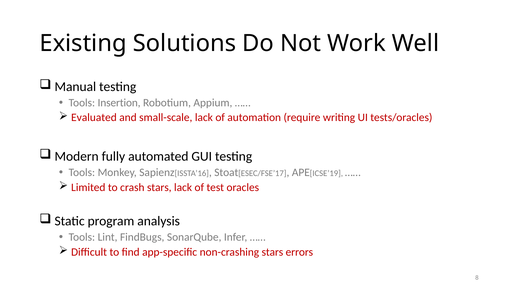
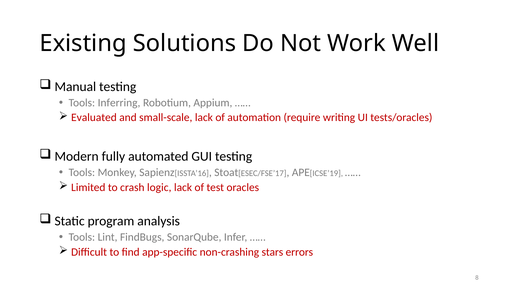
Insertion: Insertion -> Inferring
crash stars: stars -> logic
